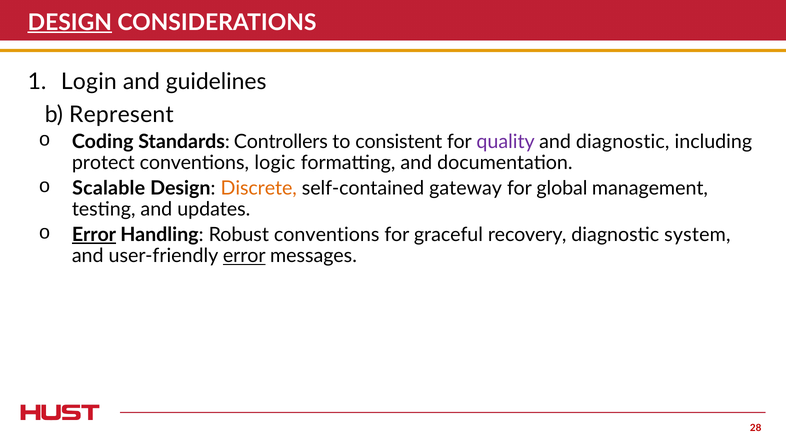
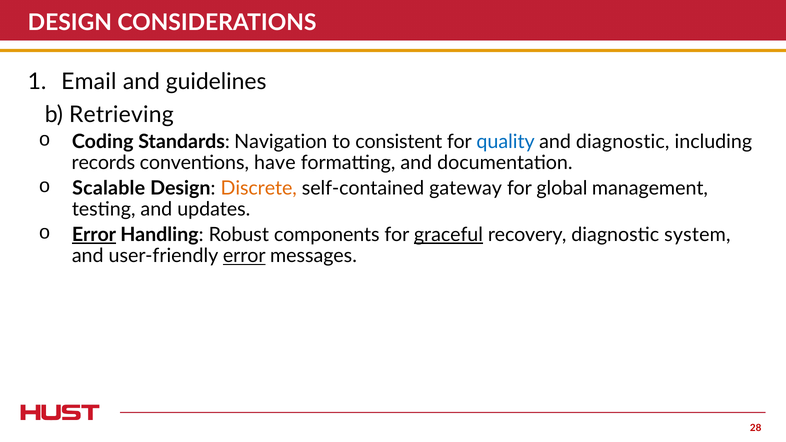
DESIGN at (70, 22) underline: present -> none
Login: Login -> Email
Represent: Represent -> Retrieving
Controllers: Controllers -> Navigation
quality colour: purple -> blue
protect: protect -> records
logic: logic -> have
Robust conventions: conventions -> components
graceful underline: none -> present
